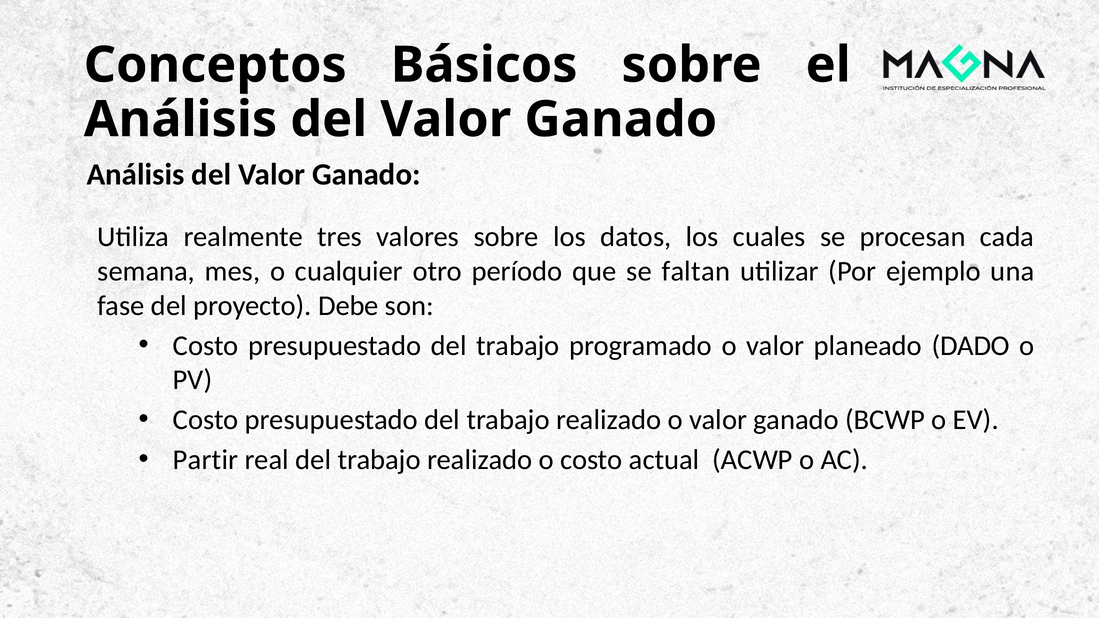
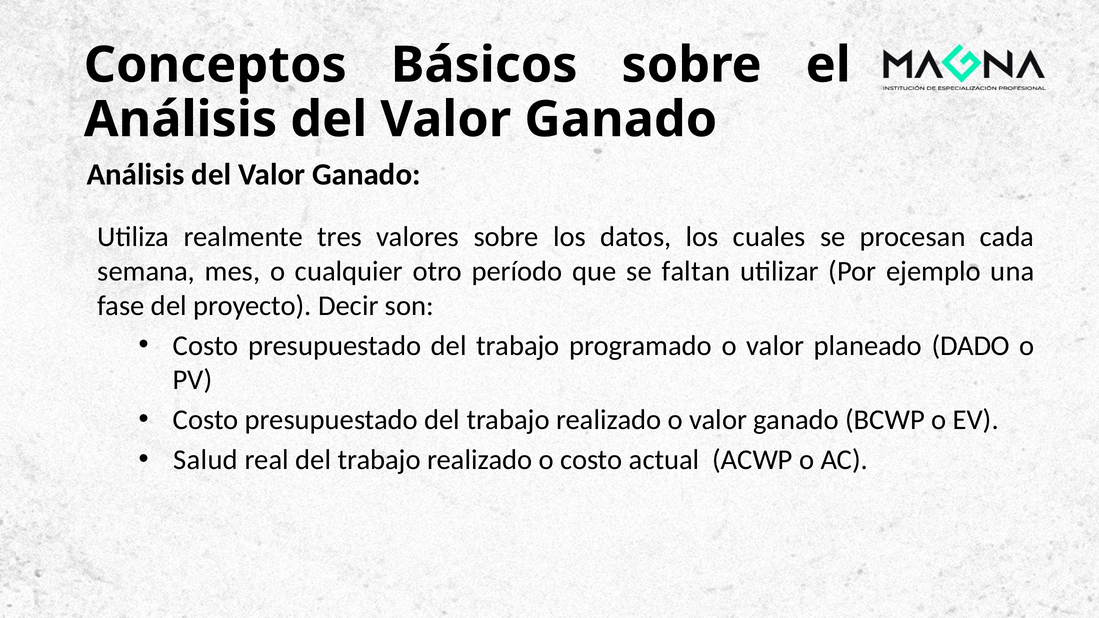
Debe: Debe -> Decir
Partir: Partir -> Salud
